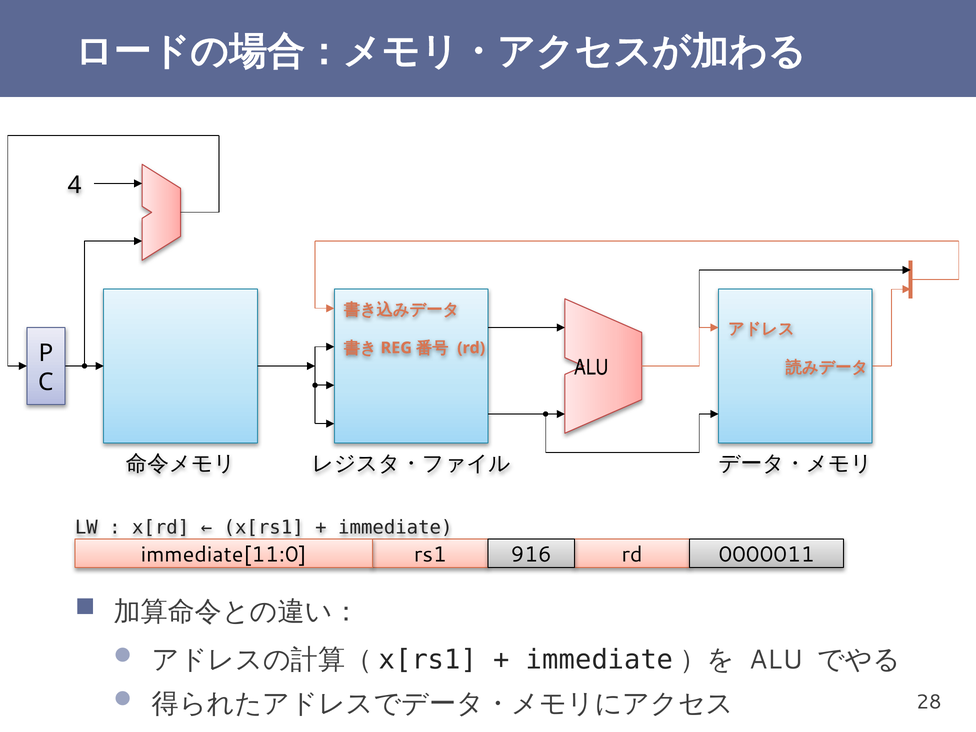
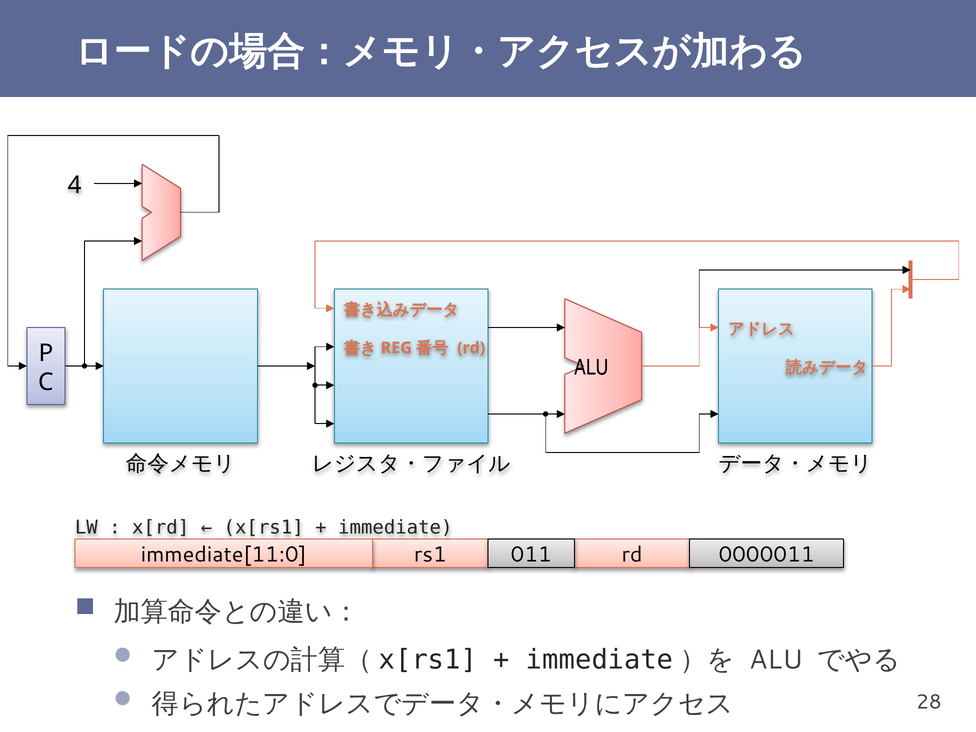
916: 916 -> 011
